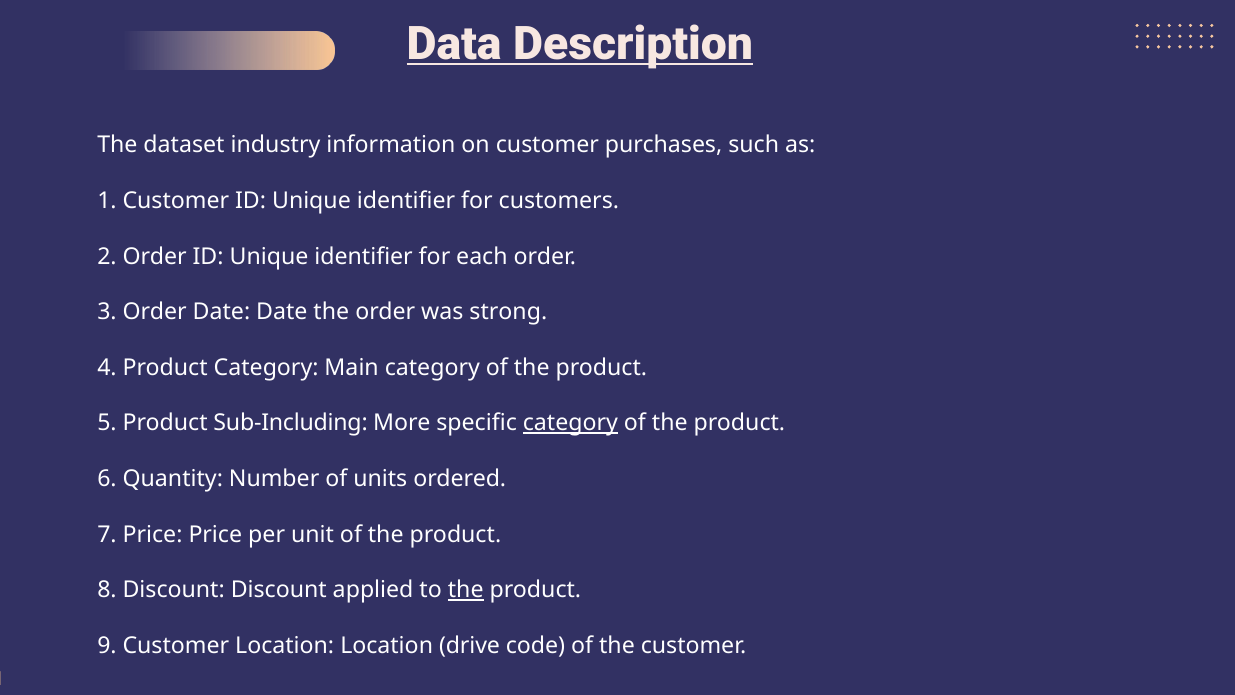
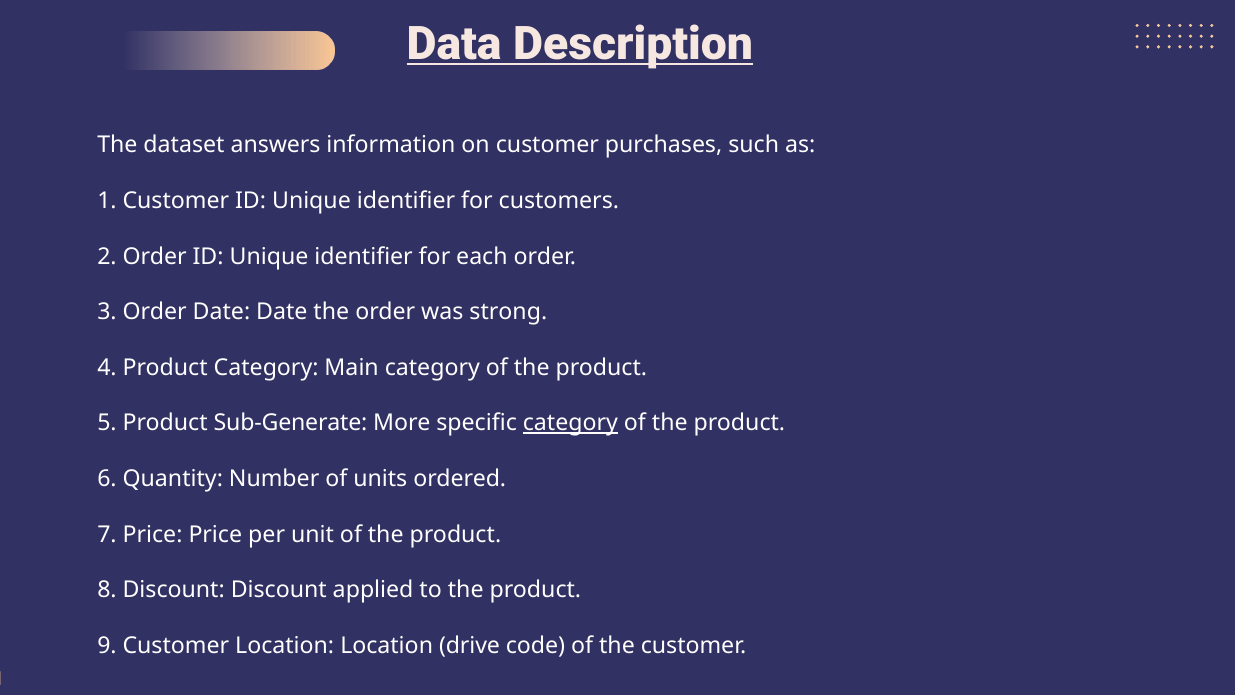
industry: industry -> answers
Sub-Including: Sub-Including -> Sub-Generate
the at (466, 590) underline: present -> none
